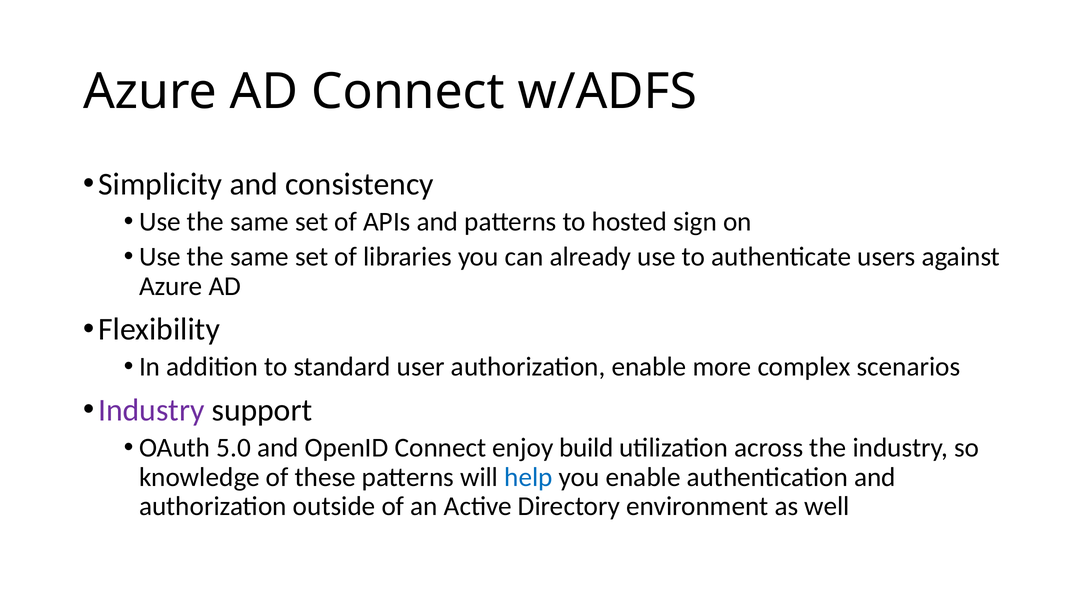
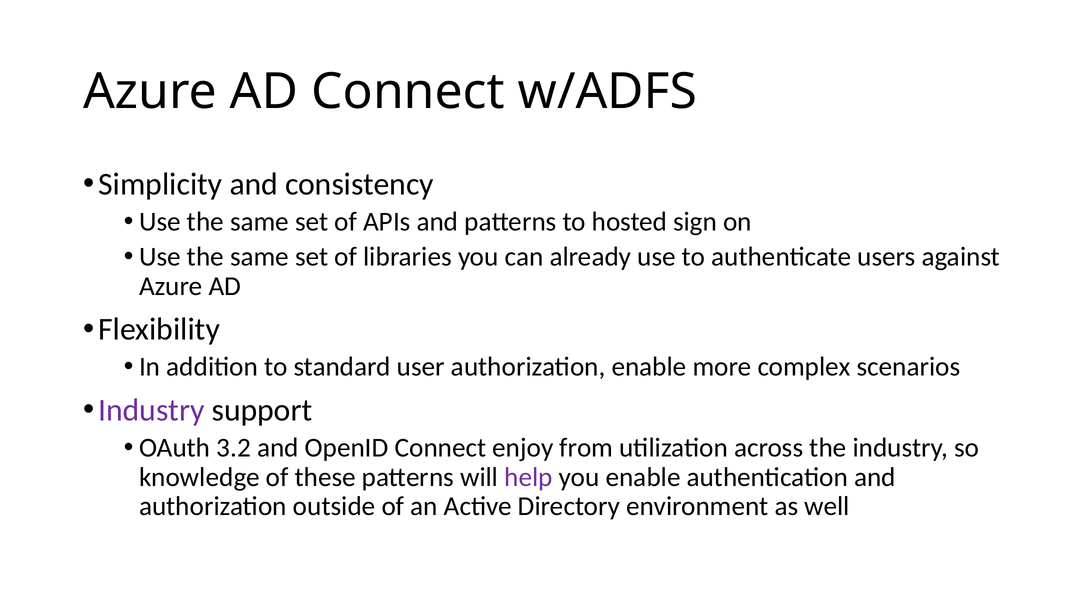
5.0: 5.0 -> 3.2
build: build -> from
help colour: blue -> purple
